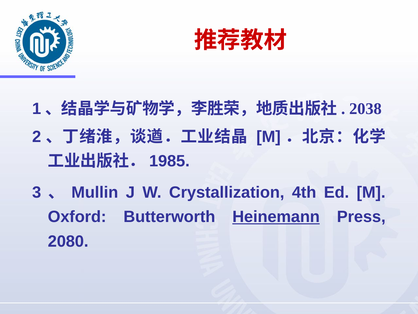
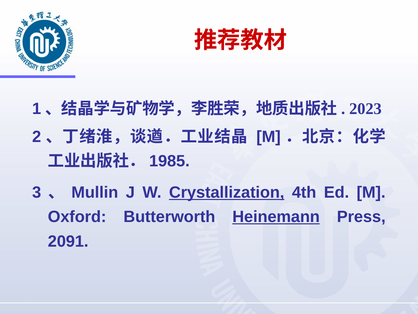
2038: 2038 -> 2023
Crystallization underline: none -> present
2080: 2080 -> 2091
